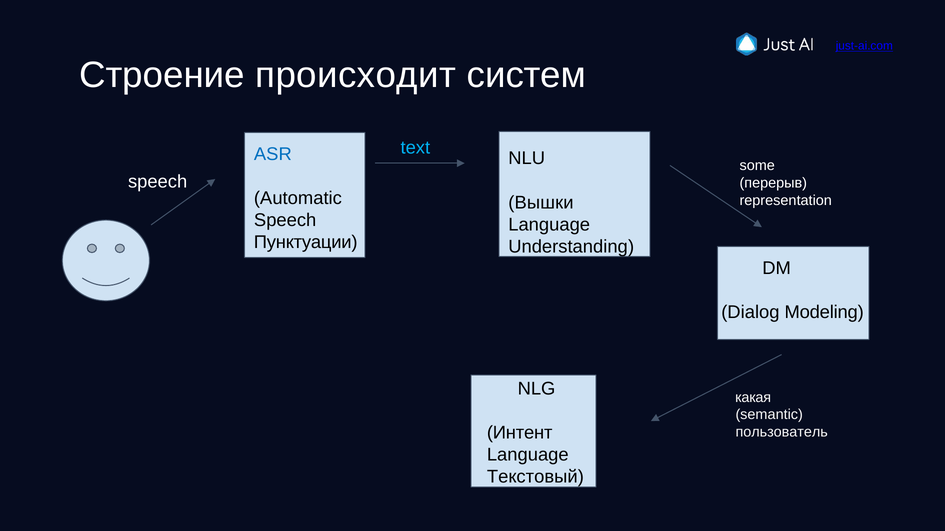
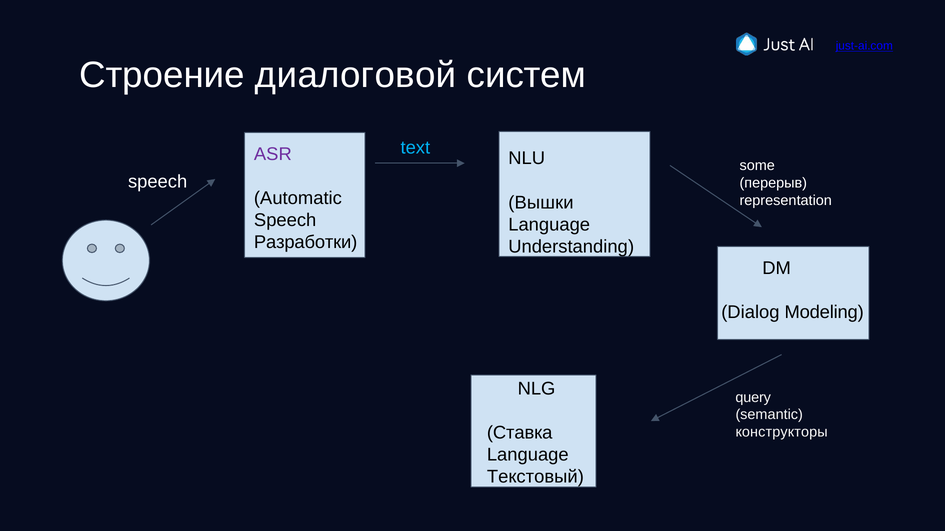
происходит: происходит -> диалоговой
ASR colour: blue -> purple
Пунктуации: Пунктуации -> Разработки
какая: какая -> query
Интент: Интент -> Ставка
пользователь: пользователь -> конструкторы
